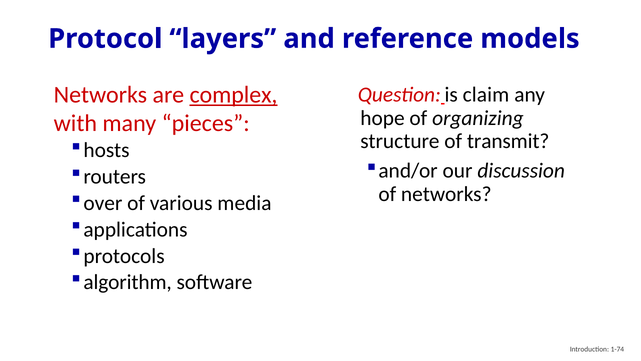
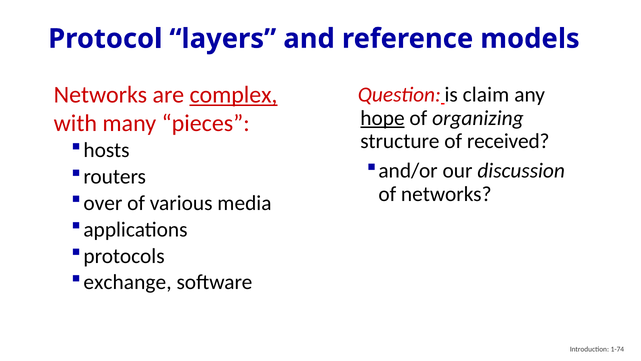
hope underline: none -> present
transmit: transmit -> received
algorithm: algorithm -> exchange
